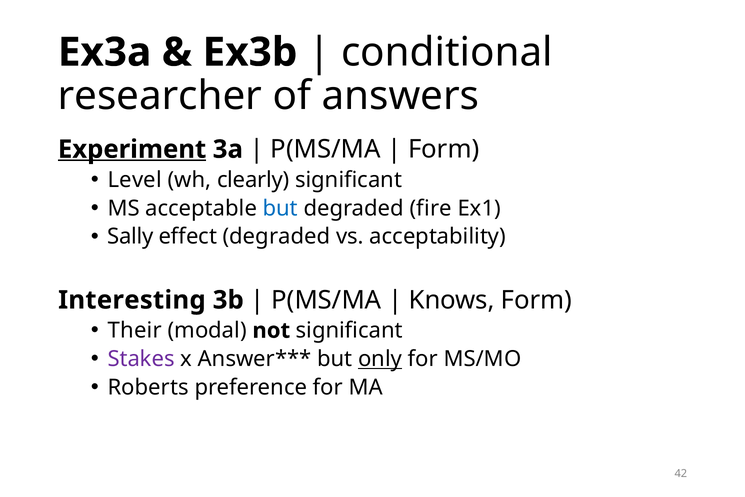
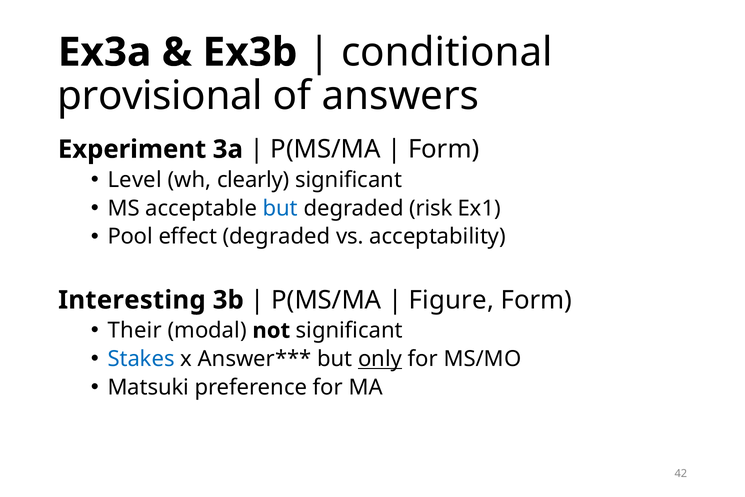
researcher: researcher -> provisional
Experiment underline: present -> none
fire: fire -> risk
Sally: Sally -> Pool
Knows: Knows -> Figure
Stakes colour: purple -> blue
Roberts: Roberts -> Matsuki
